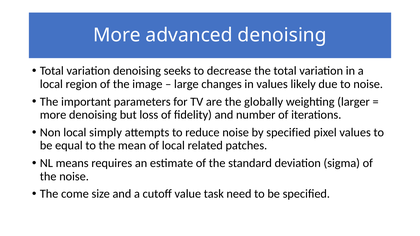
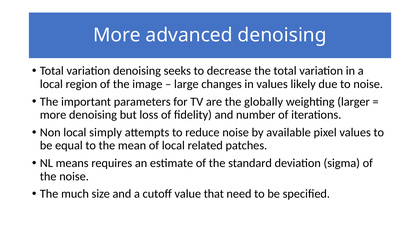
by specified: specified -> available
come: come -> much
task: task -> that
